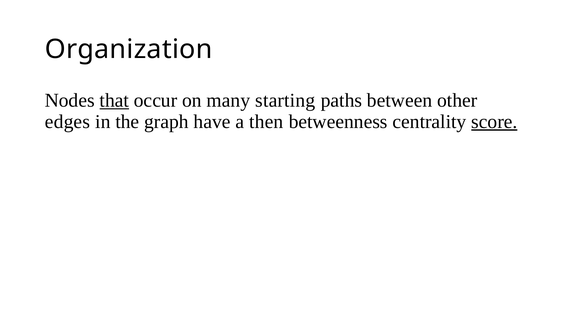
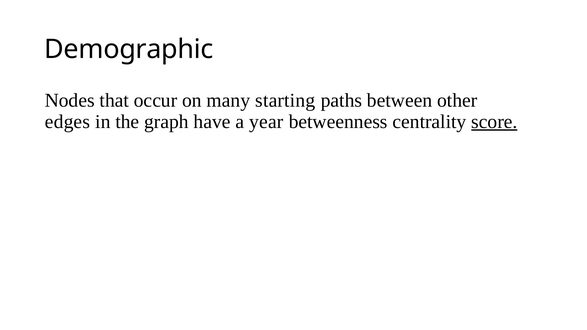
Organization: Organization -> Demographic
that underline: present -> none
then: then -> year
